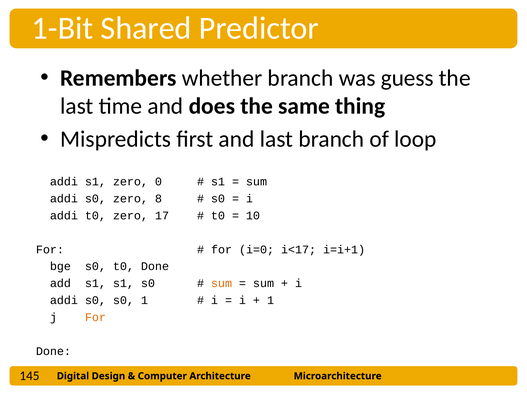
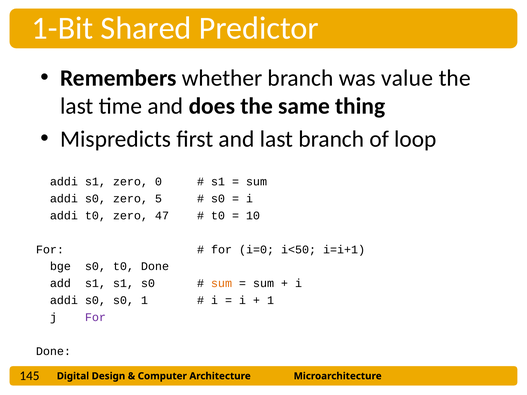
guess: guess -> value
8: 8 -> 5
17: 17 -> 47
i<17: i<17 -> i<50
For at (95, 318) colour: orange -> purple
